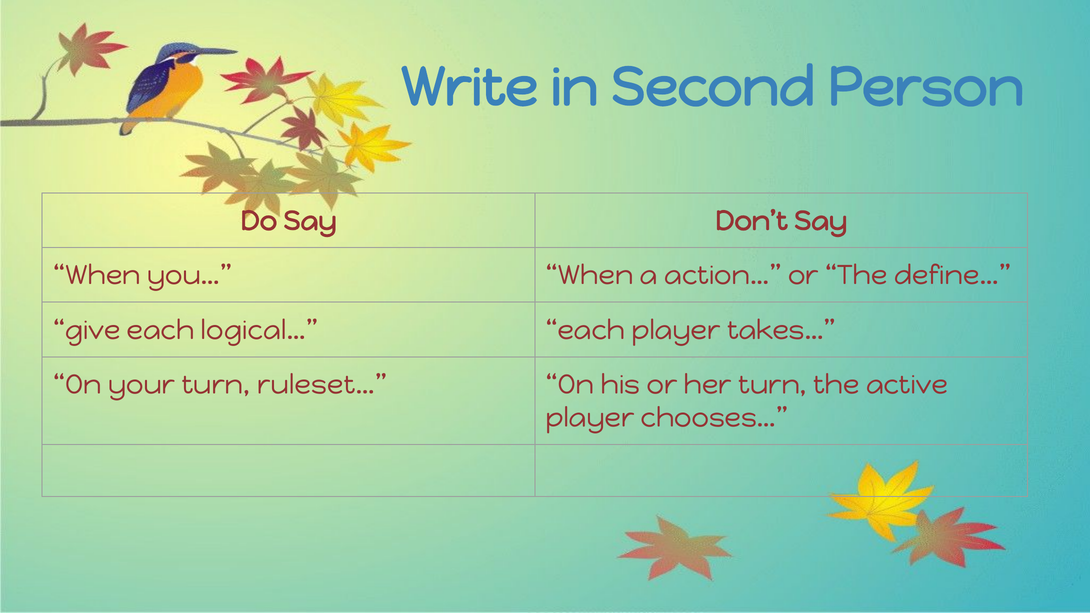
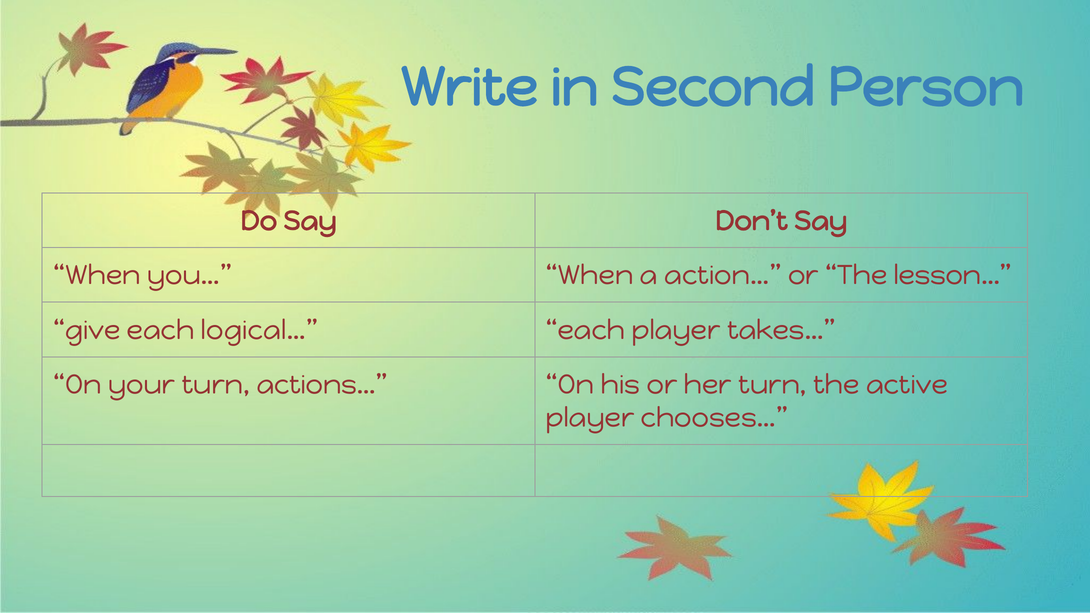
define…: define… -> lesson…
ruleset…: ruleset… -> actions…
